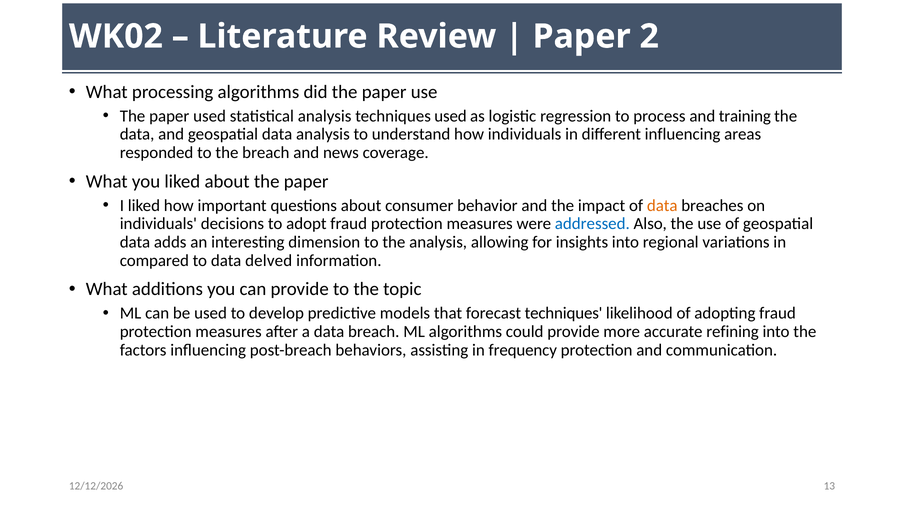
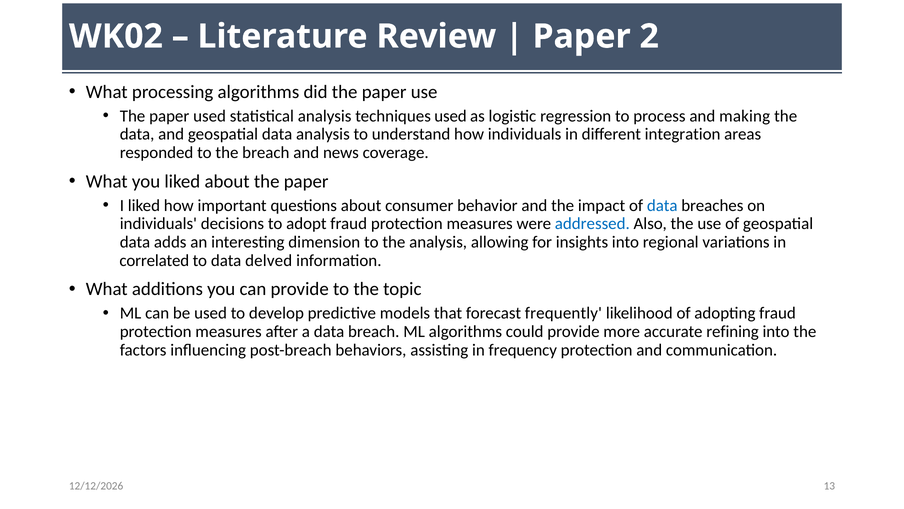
training: training -> making
different influencing: influencing -> integration
data at (662, 205) colour: orange -> blue
compared: compared -> correlated
forecast techniques: techniques -> frequently
